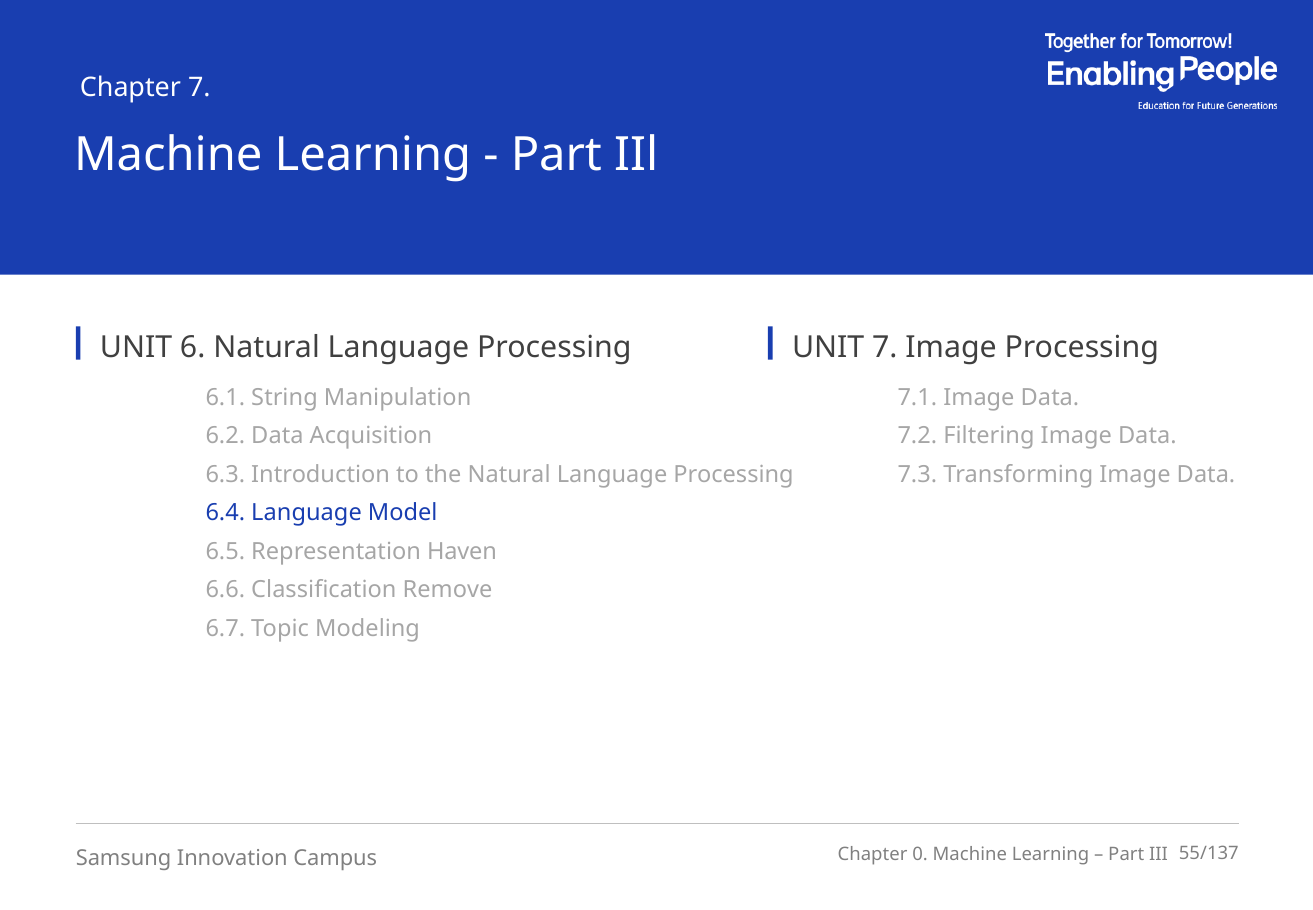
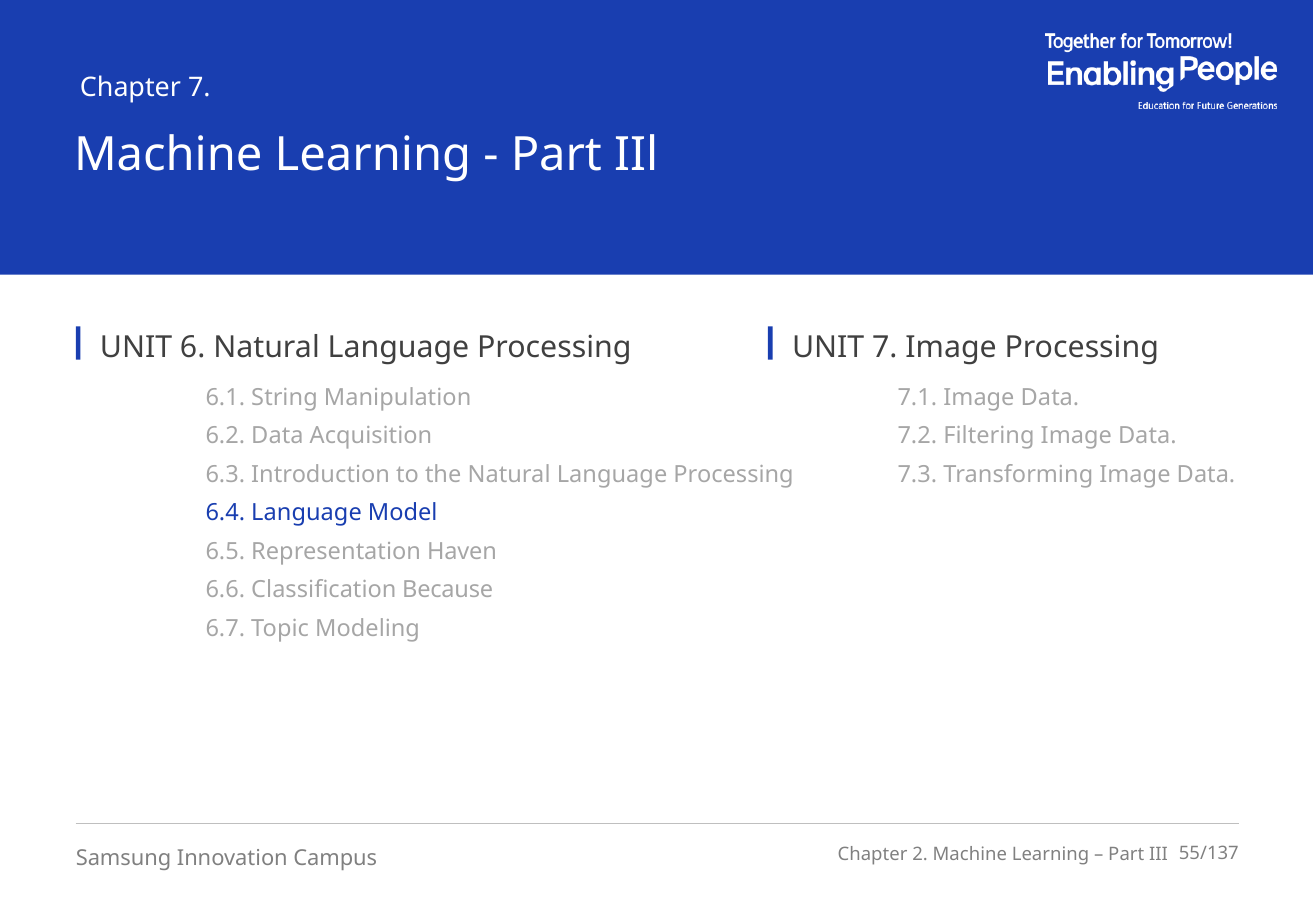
Remove: Remove -> Because
0: 0 -> 2
